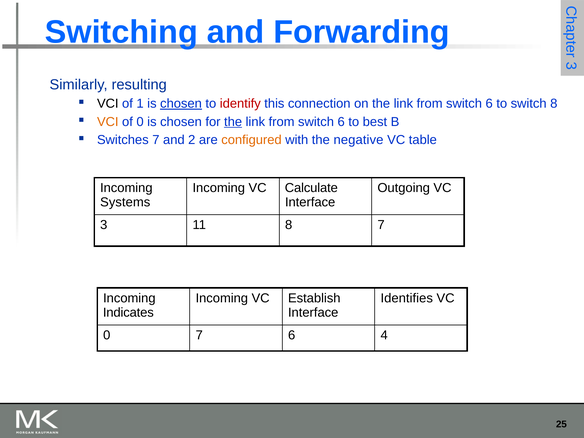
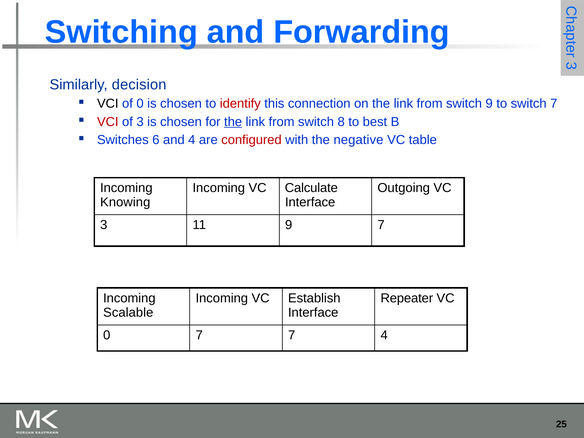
resulting: resulting -> decision
of 1: 1 -> 0
chosen at (181, 104) underline: present -> none
6 at (489, 104): 6 -> 9
switch 8: 8 -> 7
VCI at (108, 122) colour: orange -> red
of 0: 0 -> 3
6 at (341, 122): 6 -> 8
Switches 7: 7 -> 6
and 2: 2 -> 4
configured colour: orange -> red
Systems: Systems -> Knowing
11 8: 8 -> 9
Identifies: Identifies -> Repeater
Indicates: Indicates -> Scalable
7 6: 6 -> 7
